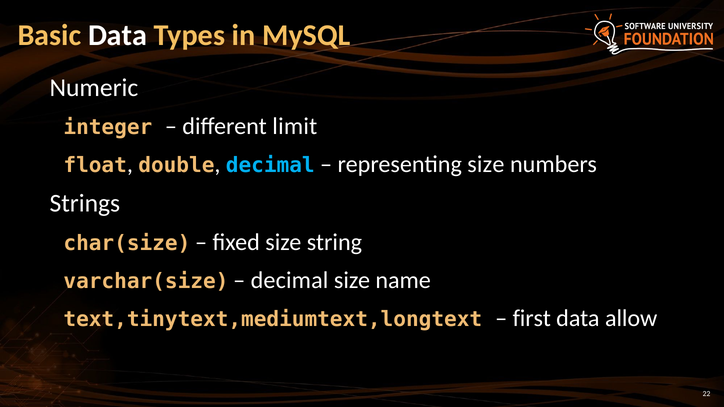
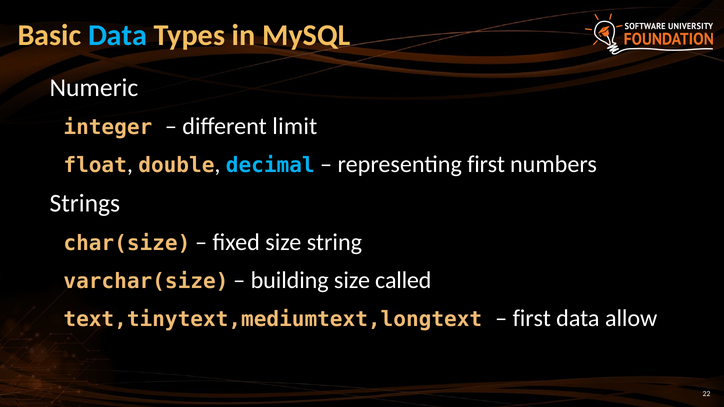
Data at (118, 35) colour: white -> light blue
representing size: size -> first
decimal at (290, 280): decimal -> building
name: name -> called
